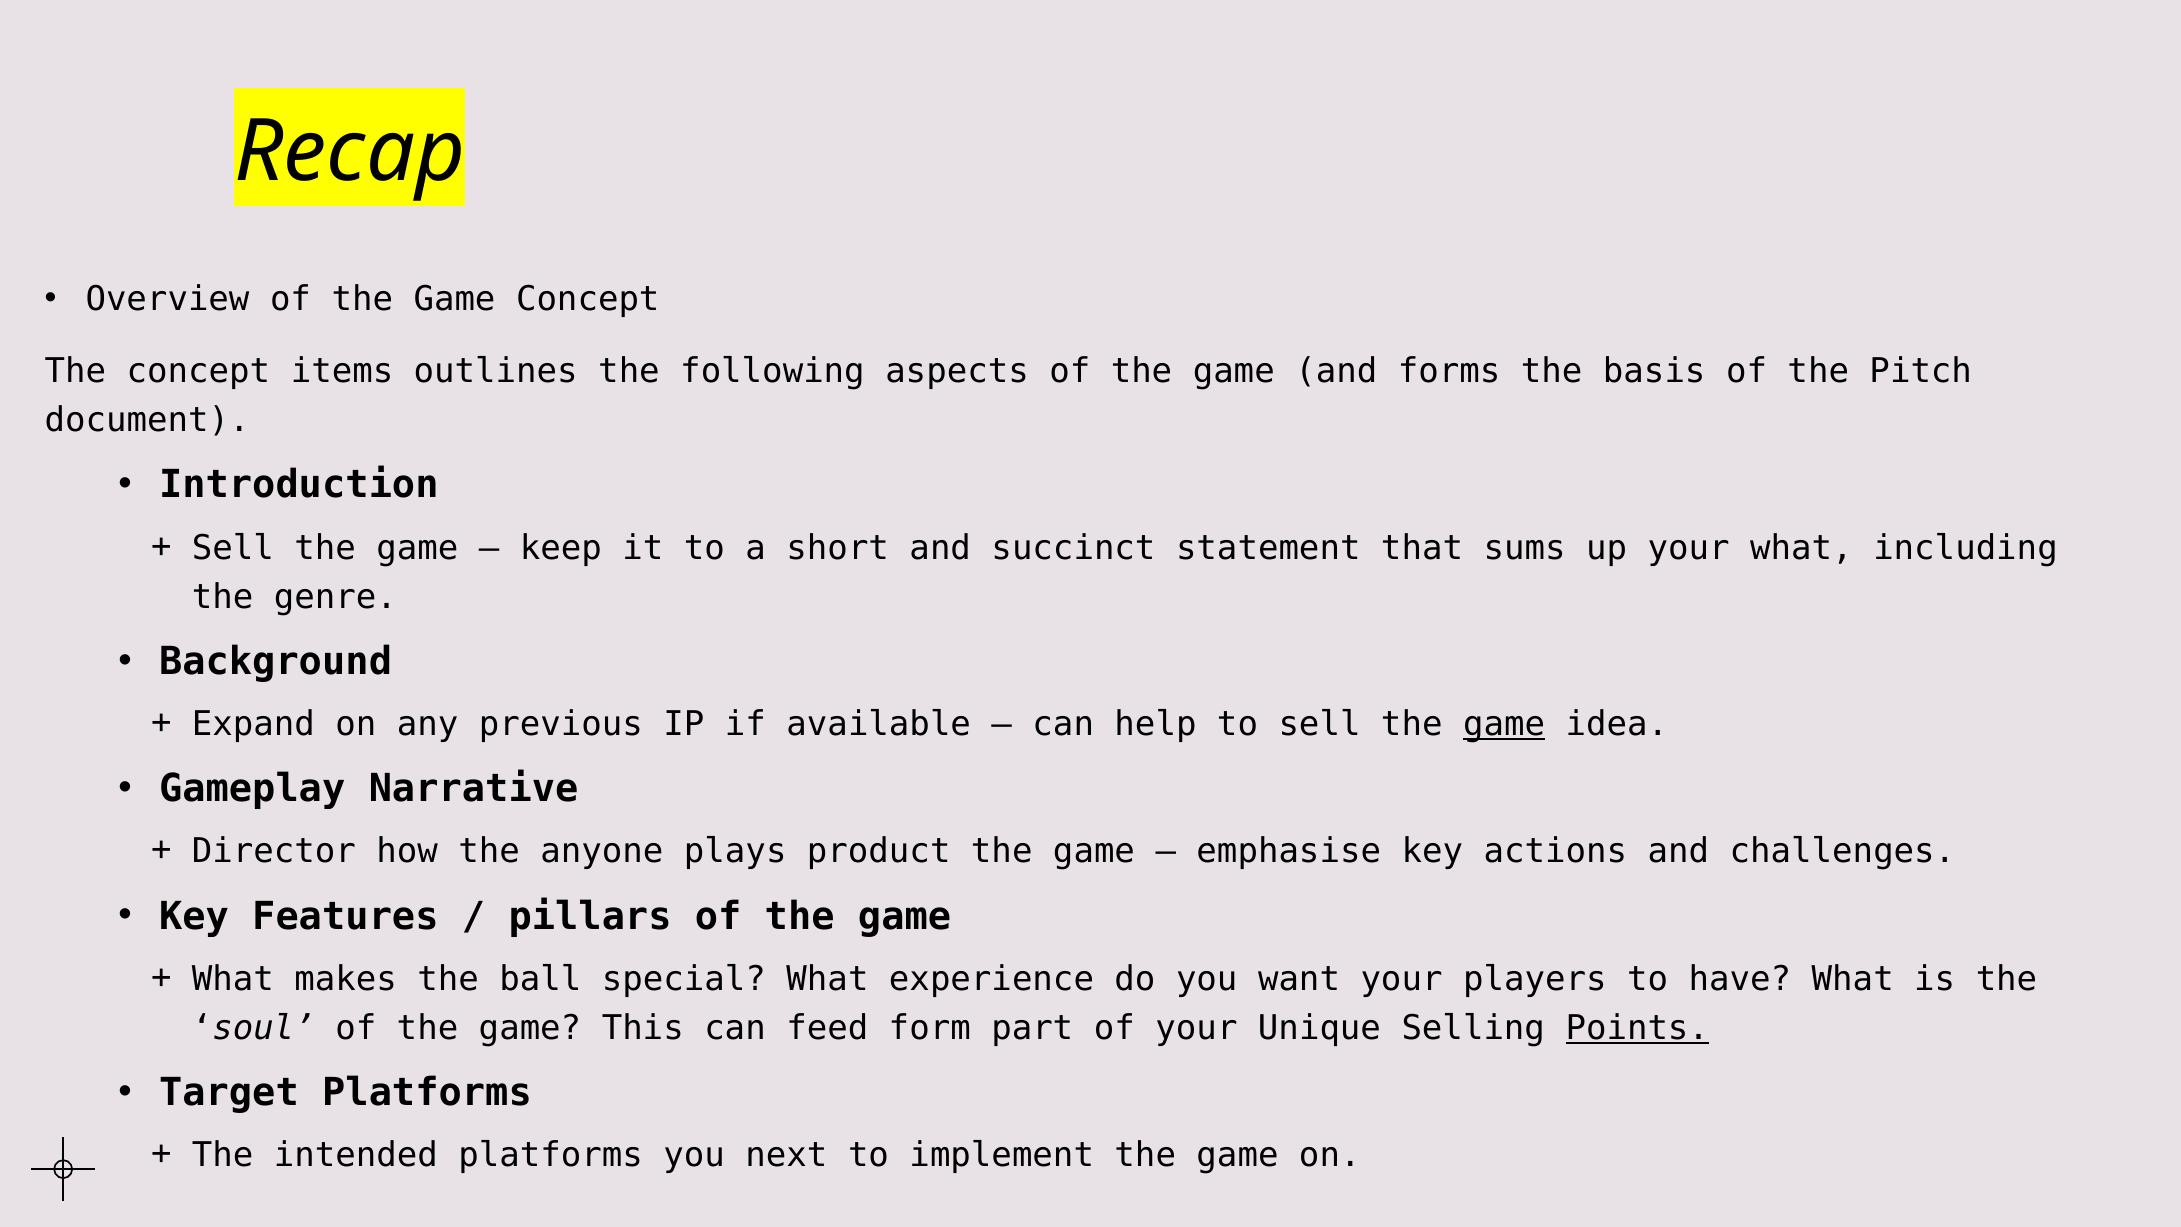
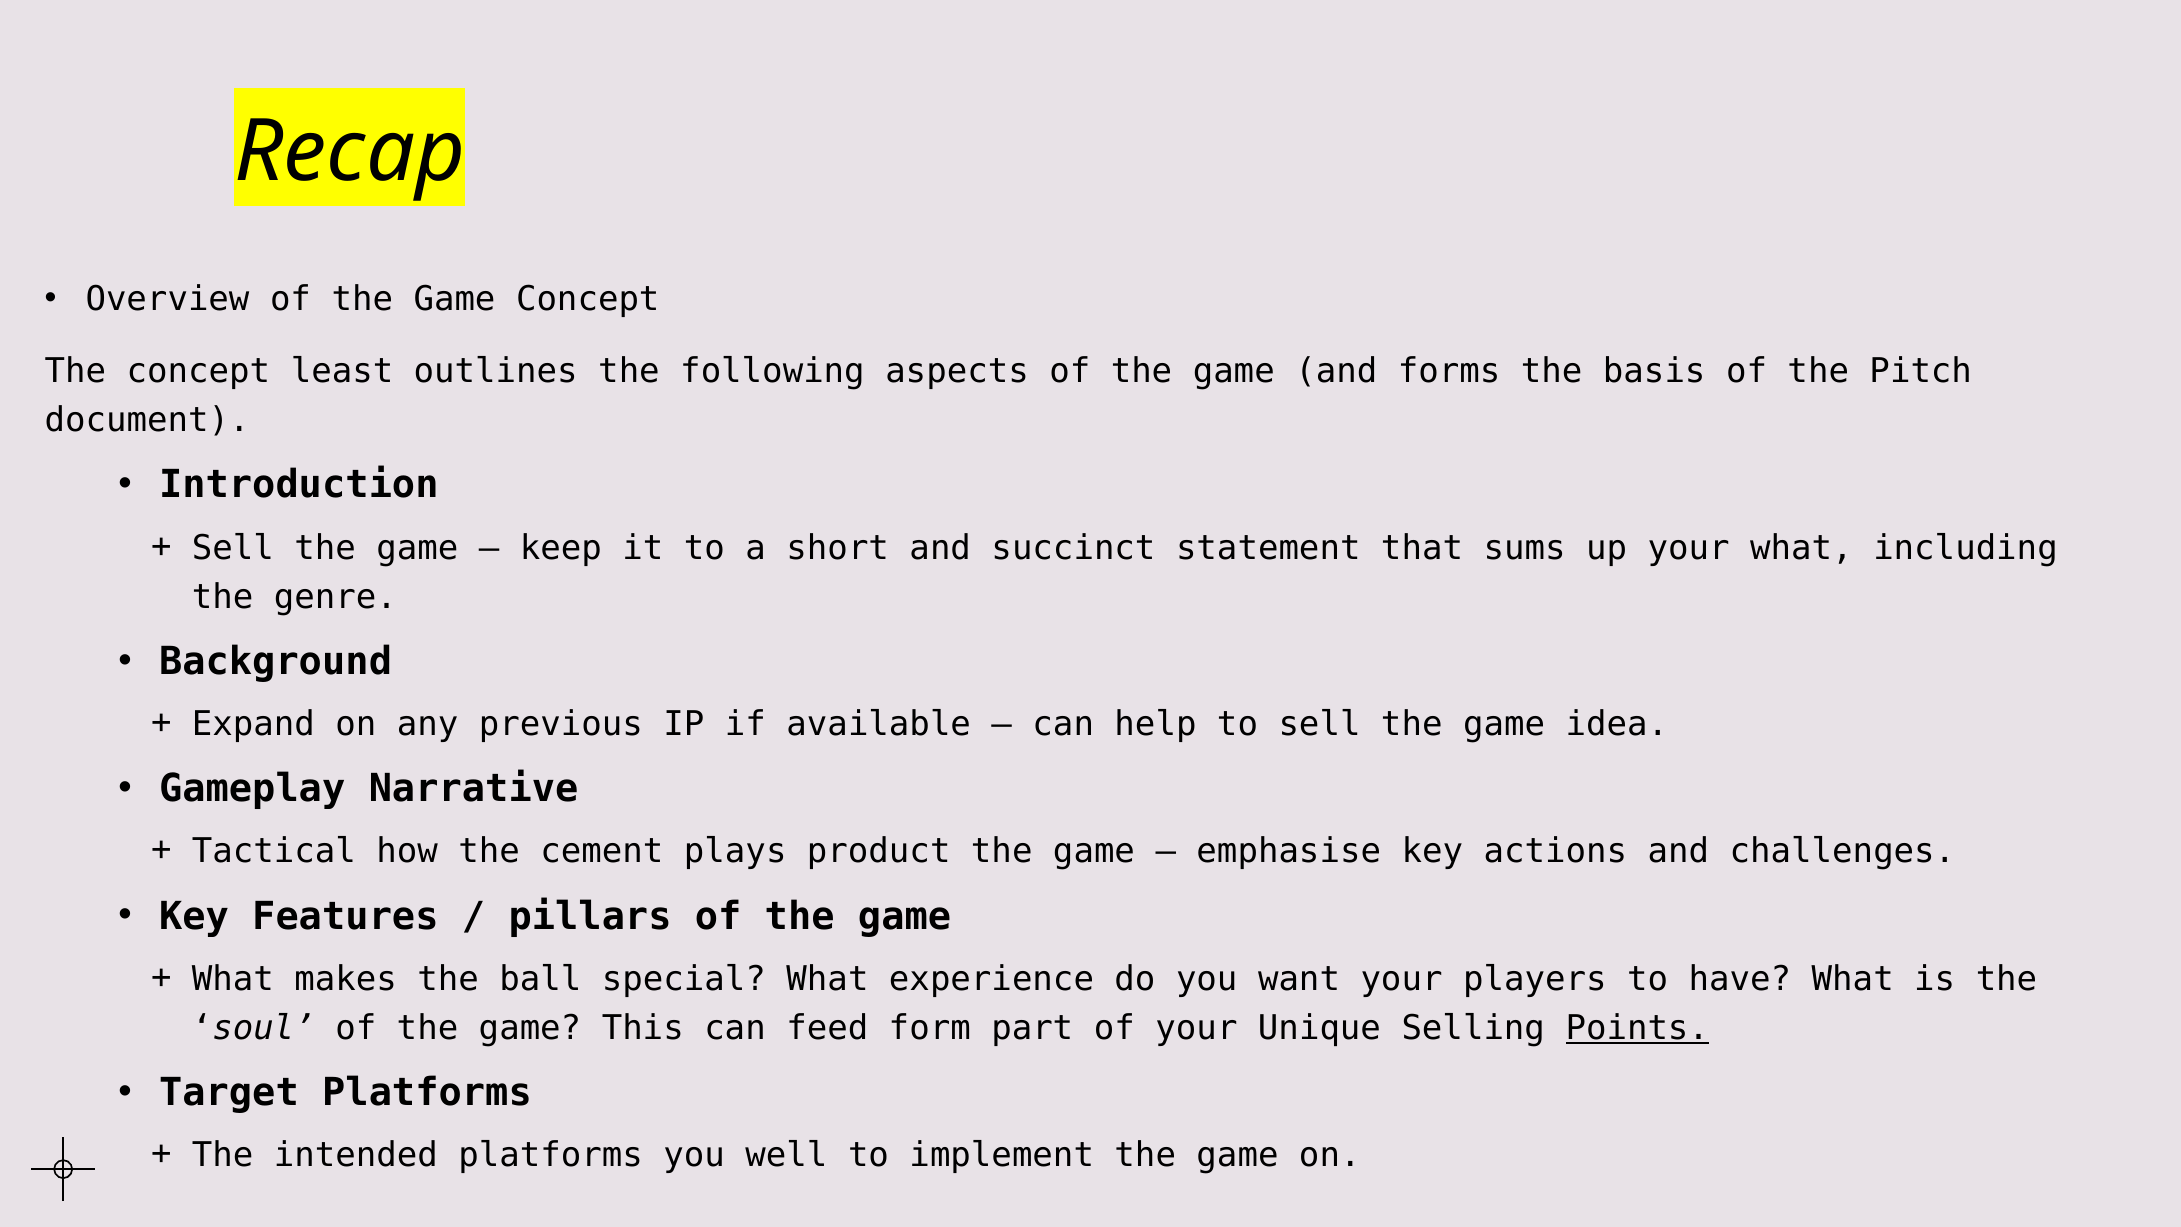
items: items -> least
game at (1504, 724) underline: present -> none
Director: Director -> Tactical
anyone: anyone -> cement
next: next -> well
